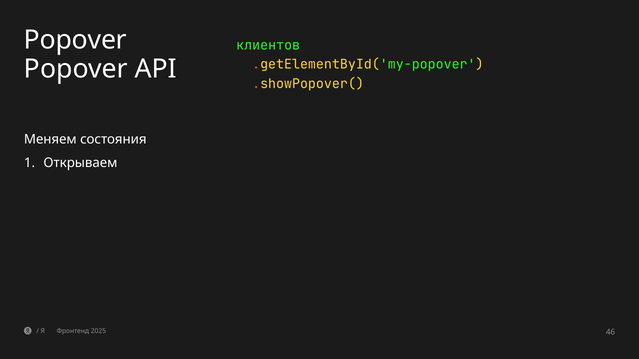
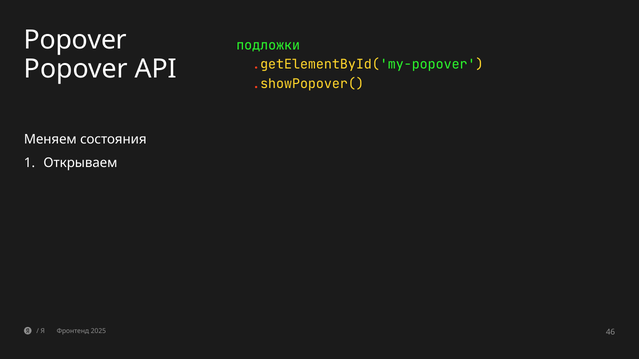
клиентов: клиентов -> подложки
